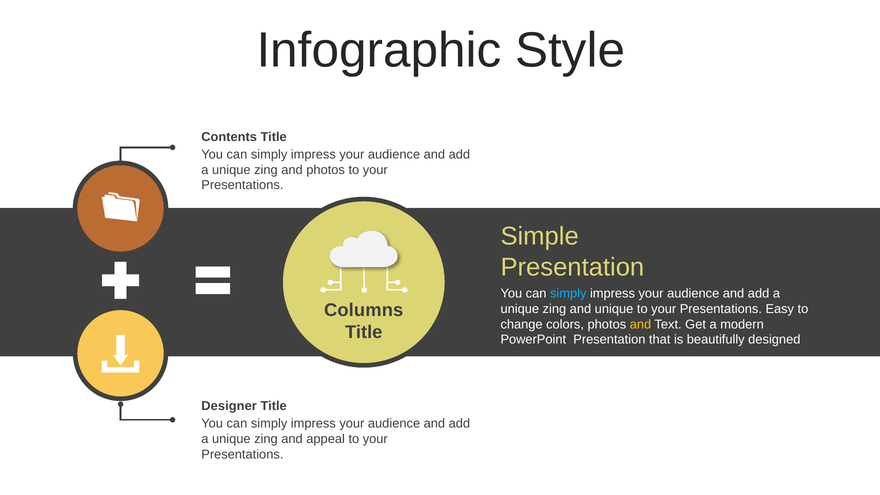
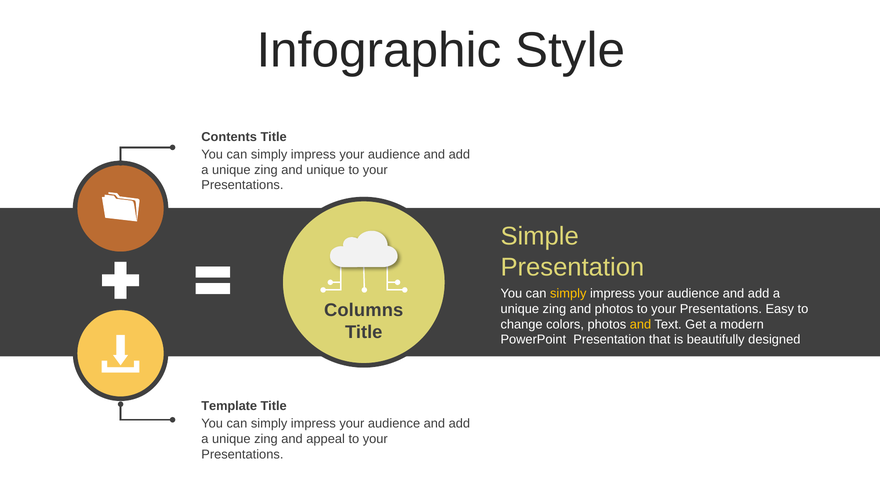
and photos: photos -> unique
simply at (568, 293) colour: light blue -> yellow
and unique: unique -> photos
Designer: Designer -> Template
